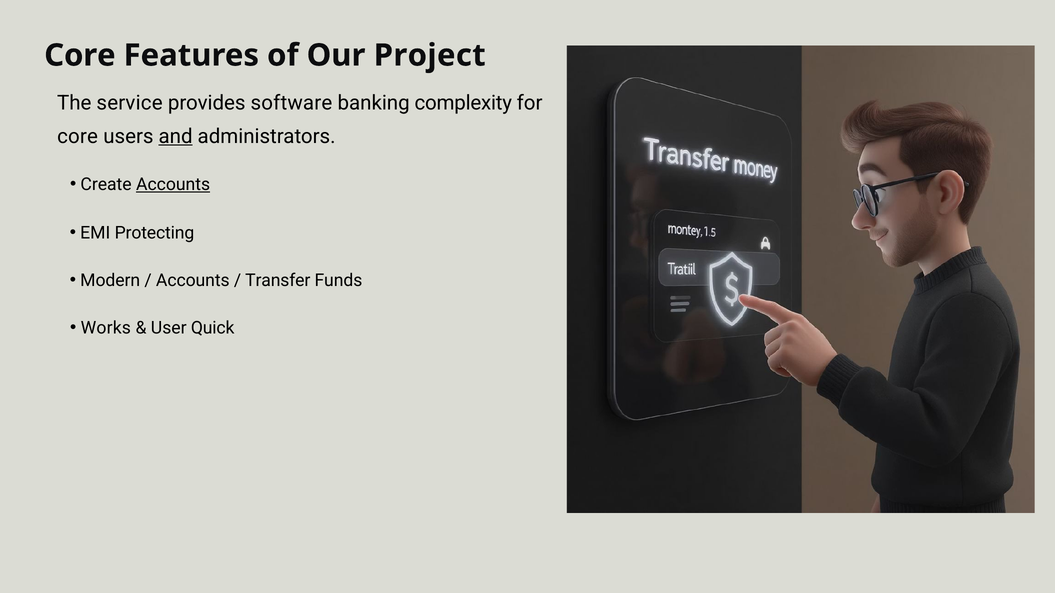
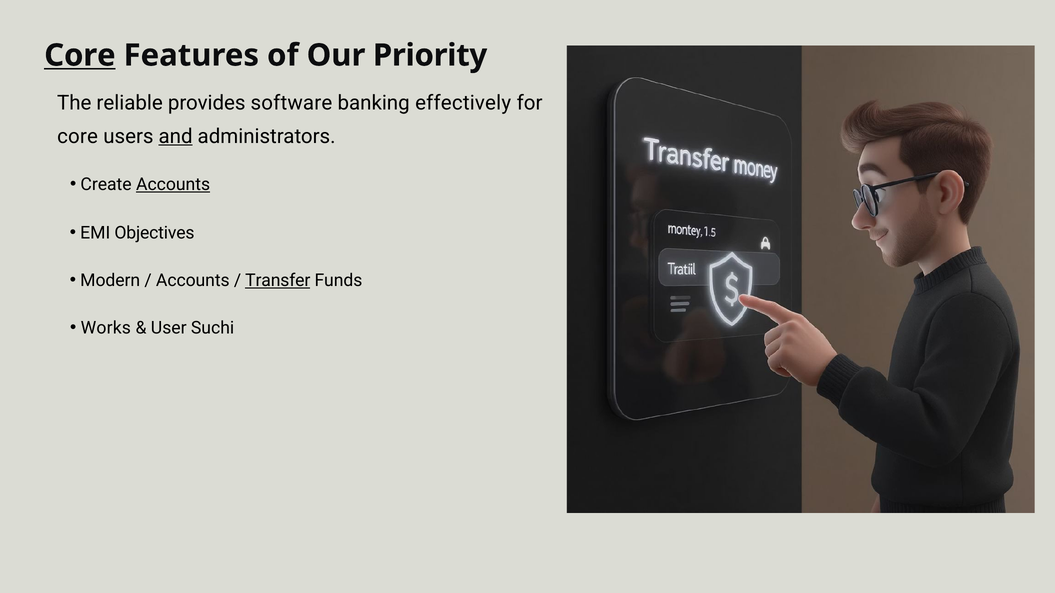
Core at (80, 55) underline: none -> present
Project: Project -> Priority
service: service -> reliable
complexity: complexity -> effectively
Protecting: Protecting -> Objectives
Transfer underline: none -> present
Quick: Quick -> Suchi
